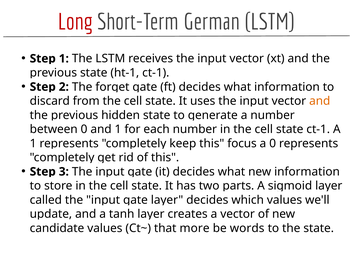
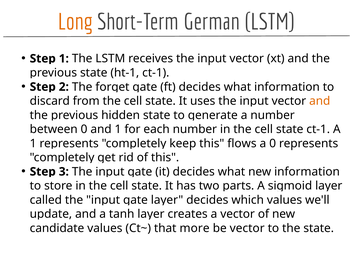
Long colour: red -> orange
focus: focus -> flows
be words: words -> vector
